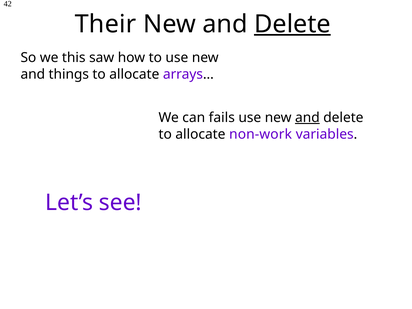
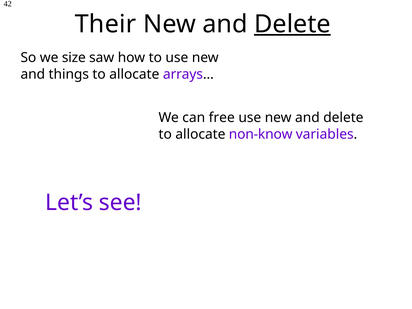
this: this -> size
fails: fails -> free
and at (307, 118) underline: present -> none
non-work: non-work -> non-know
